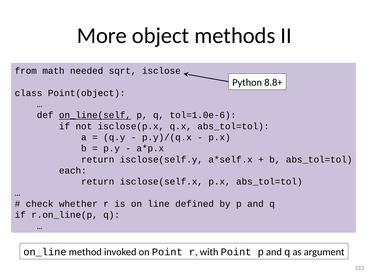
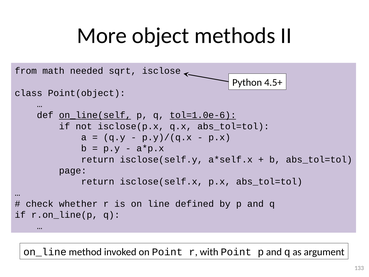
8.8+: 8.8+ -> 4.5+
tol=1.0e-6 underline: none -> present
each: each -> page
